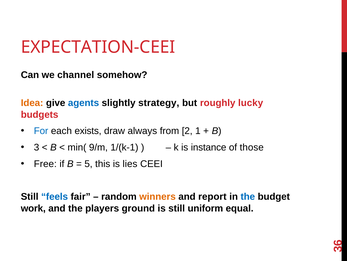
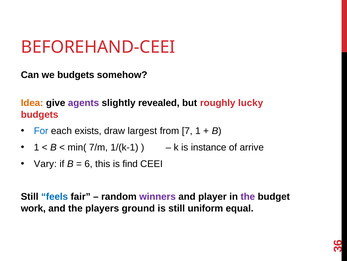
EXPECTATION-CEEI: EXPECTATION-CEEI -> BEFOREHAND-CEEI
we channel: channel -> budgets
agents colour: blue -> purple
strategy: strategy -> revealed
always: always -> largest
2: 2 -> 7
3 at (37, 147): 3 -> 1
9/m: 9/m -> 7/m
those: those -> arrive
Free: Free -> Vary
5 at (89, 163): 5 -> 6
lies: lies -> find
winners colour: orange -> purple
report: report -> player
the at (248, 196) colour: blue -> purple
